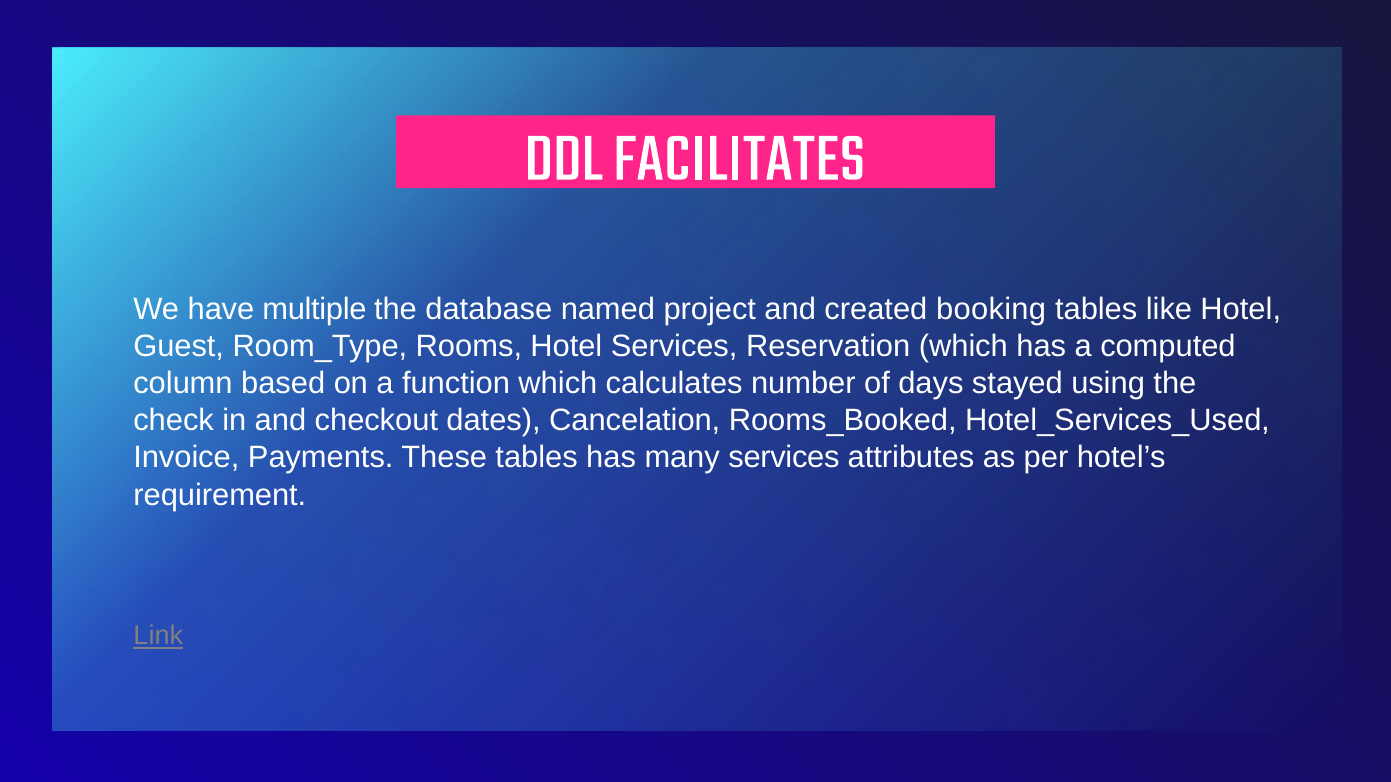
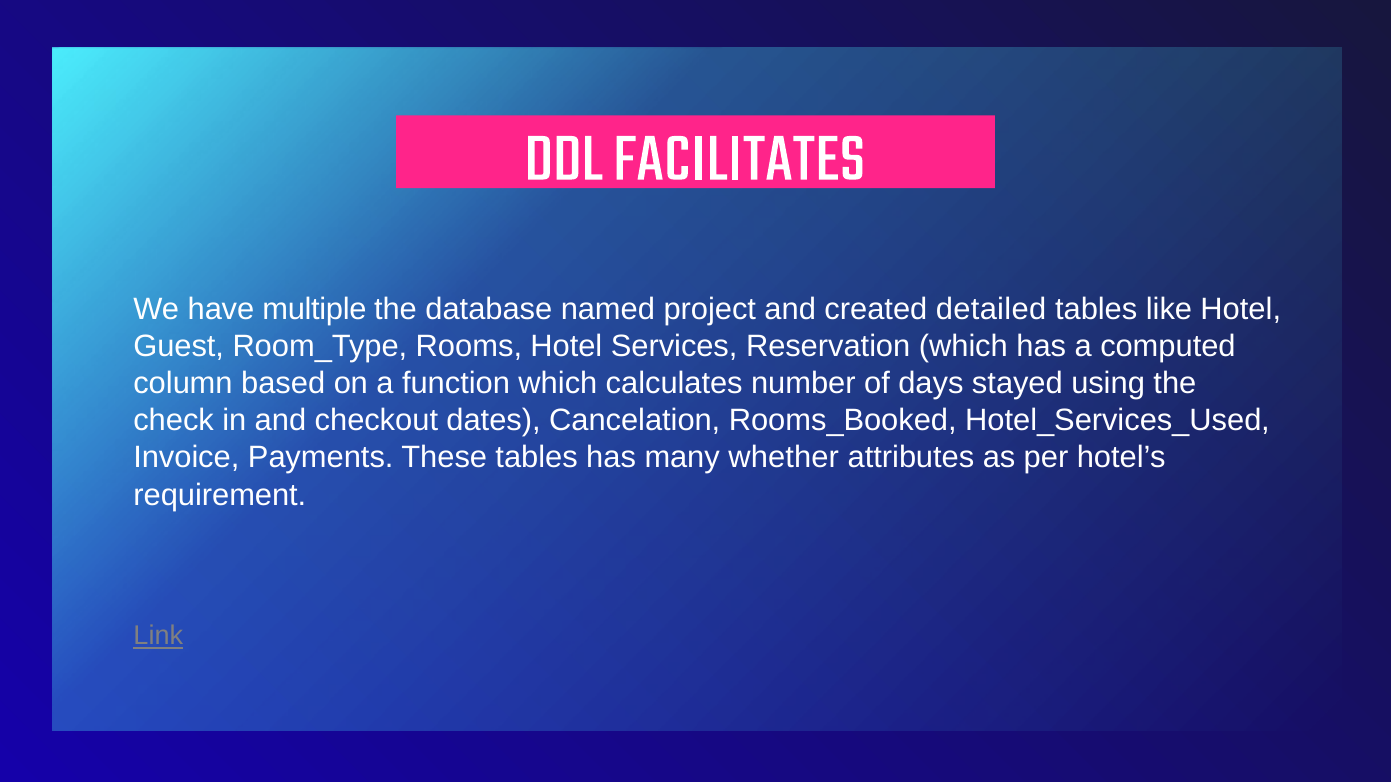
booking: booking -> detailed
many services: services -> whether
